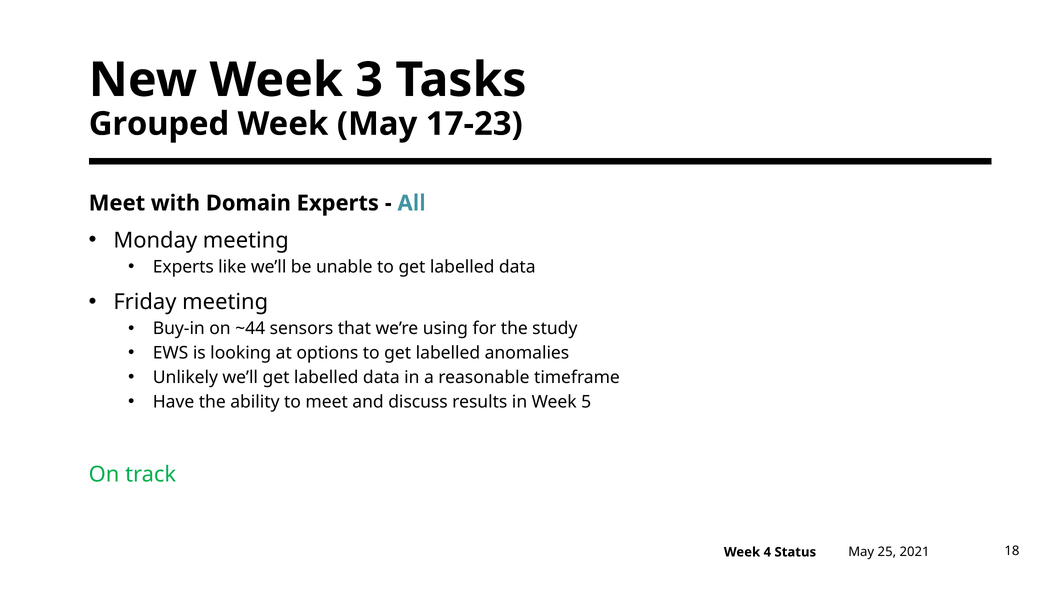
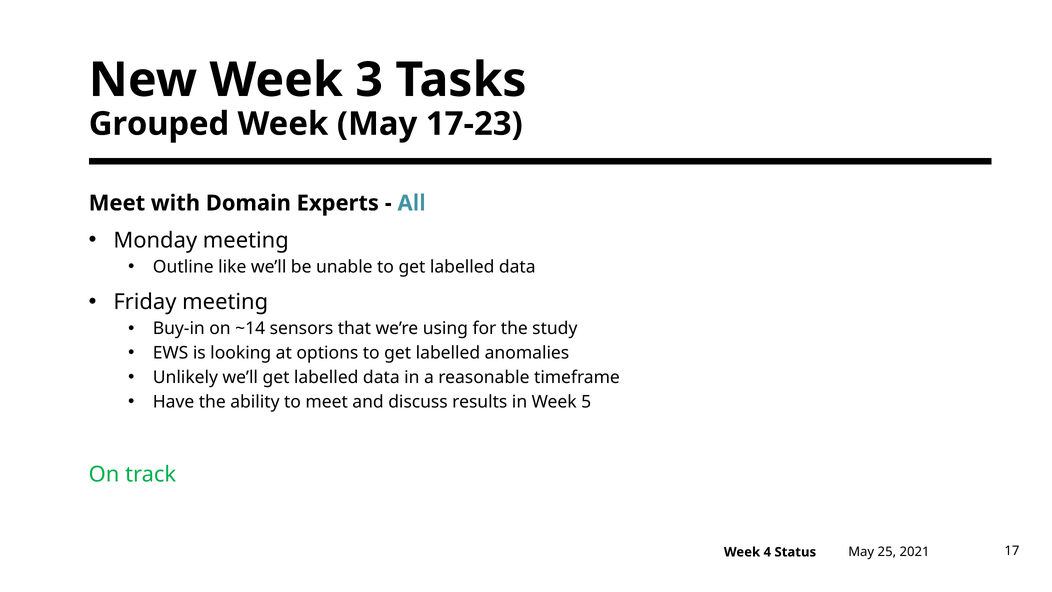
Experts at (183, 267): Experts -> Outline
~44: ~44 -> ~14
18: 18 -> 17
